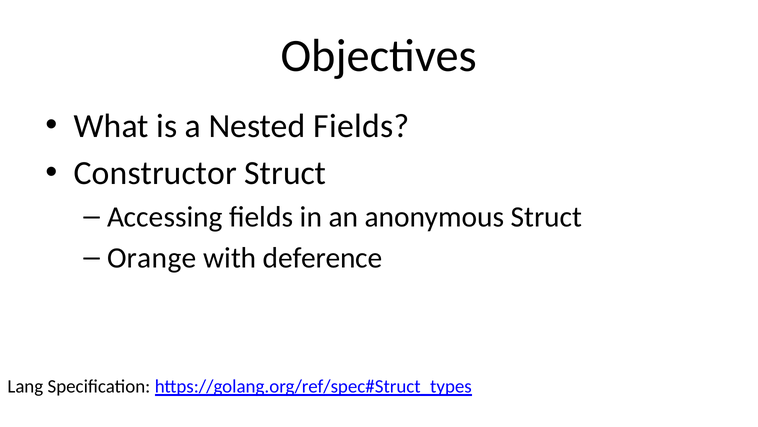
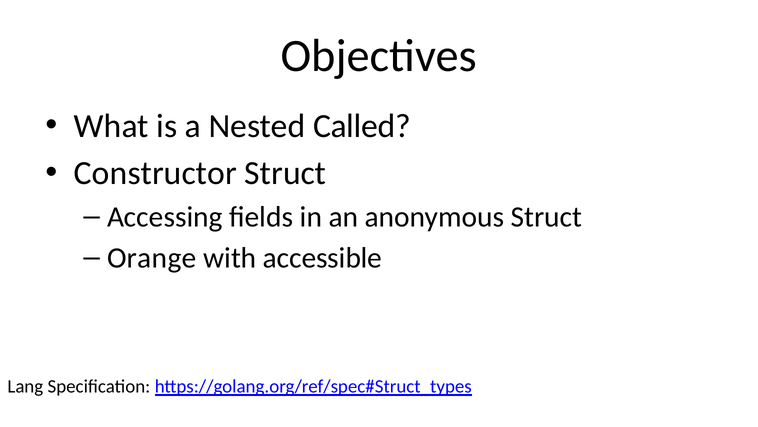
Nested Fields: Fields -> Called
deference: deference -> accessible
